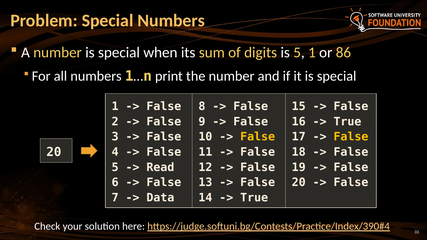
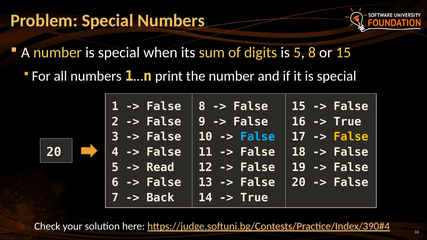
5 1: 1 -> 8
or 86: 86 -> 15
False at (258, 137) colour: yellow -> light blue
Data: Data -> Back
